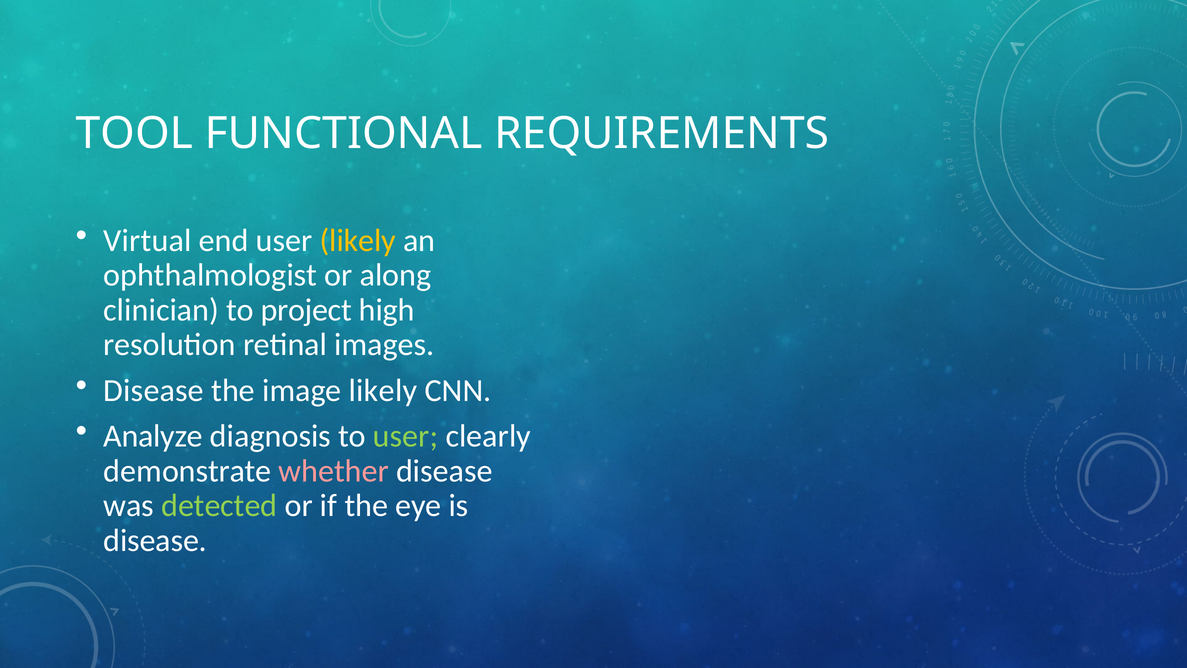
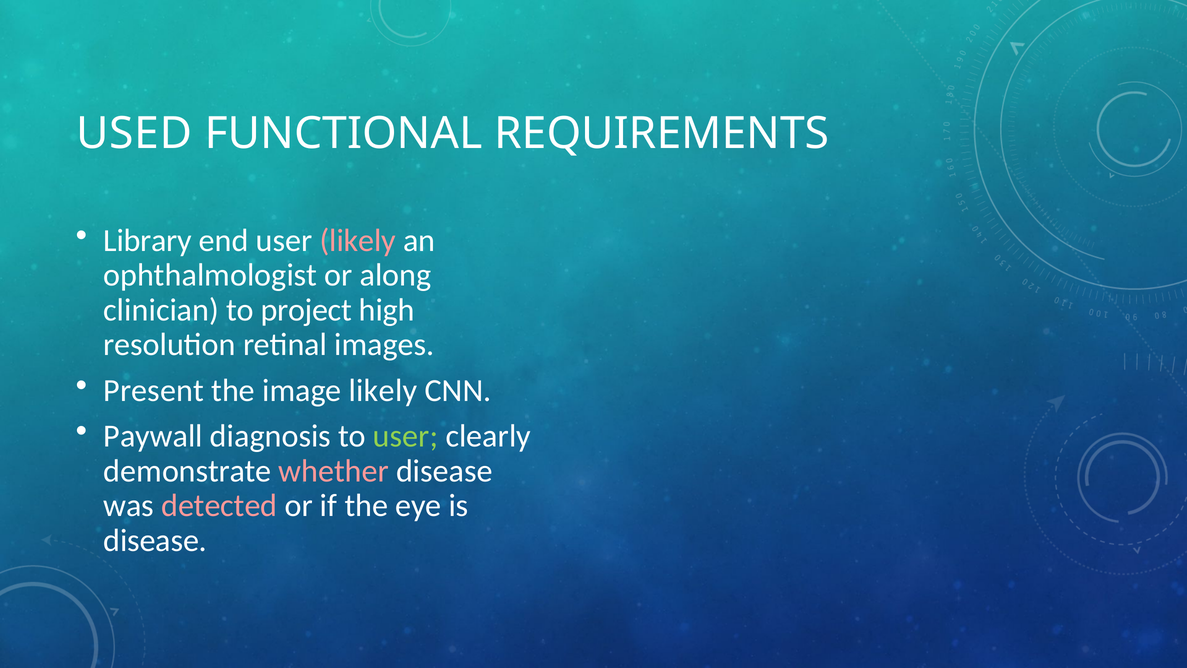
TOOL: TOOL -> USED
Virtual: Virtual -> Library
likely at (358, 240) colour: yellow -> pink
Disease at (154, 390): Disease -> Present
Analyze: Analyze -> Paywall
detected colour: light green -> pink
